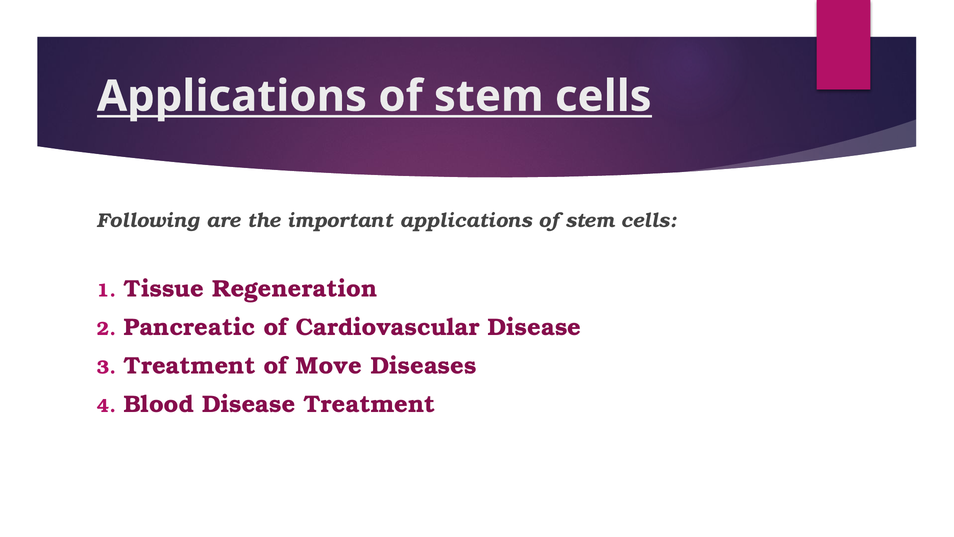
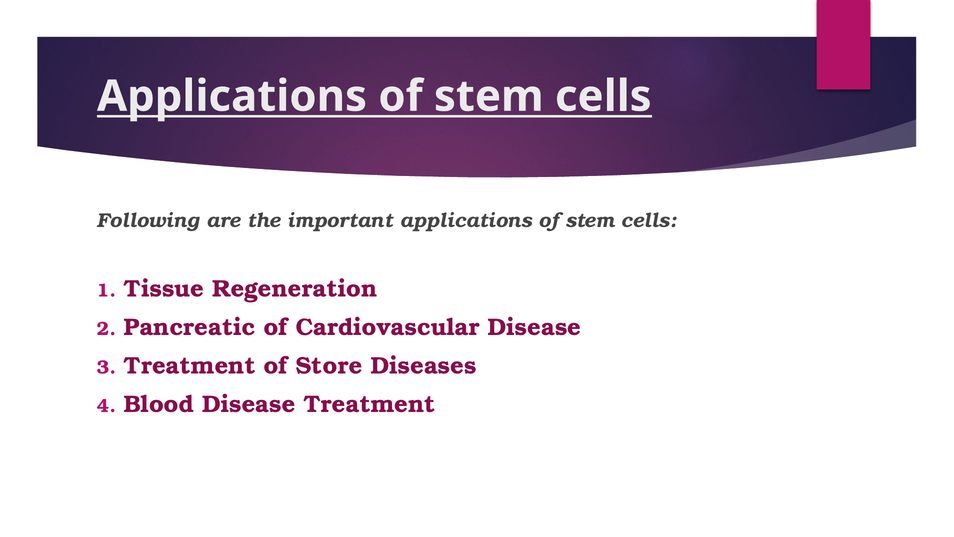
Move: Move -> Store
